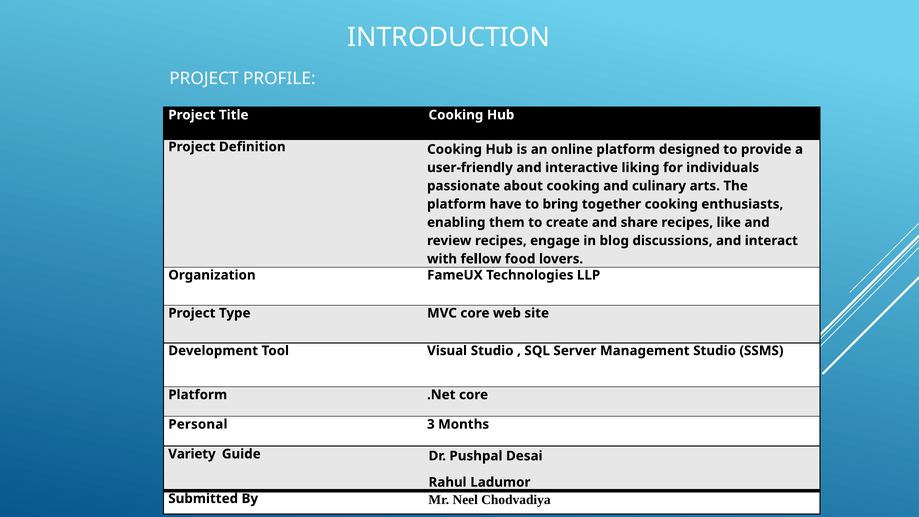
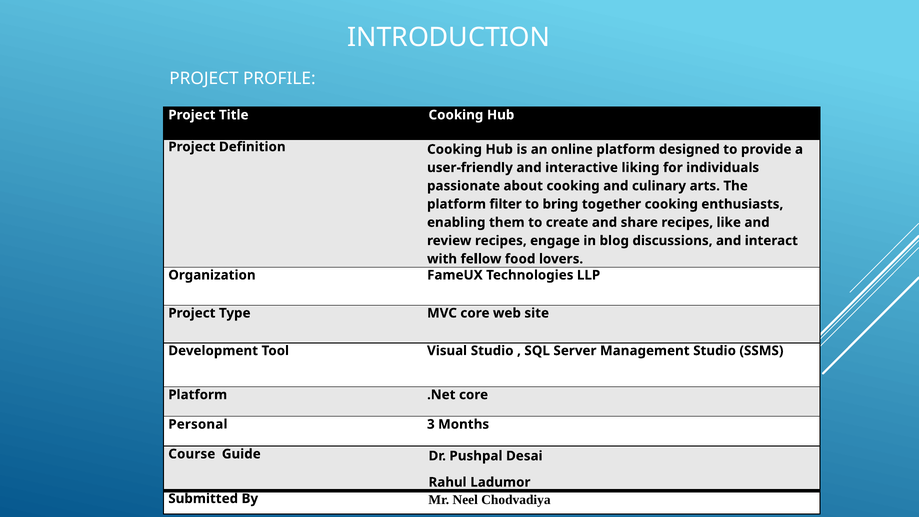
have: have -> filter
Variety: Variety -> Course
